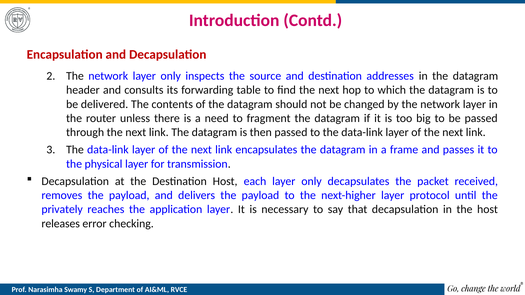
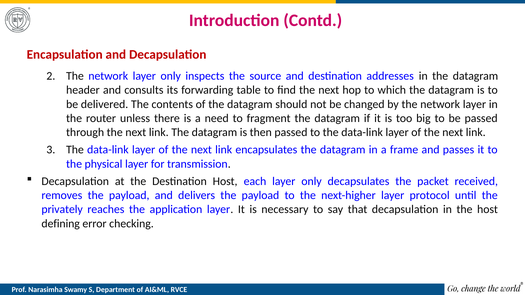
releases: releases -> defining
